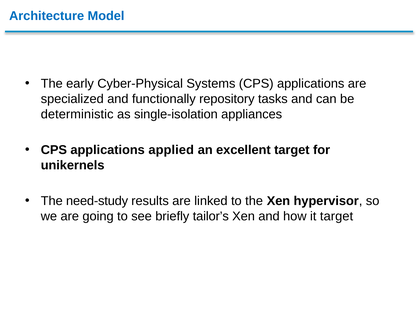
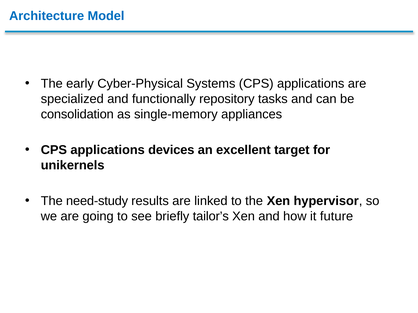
deterministic: deterministic -> consolidation
single-isolation: single-isolation -> single-memory
applied: applied -> devices
it target: target -> future
